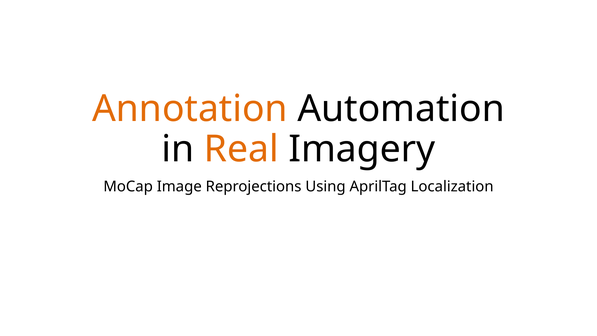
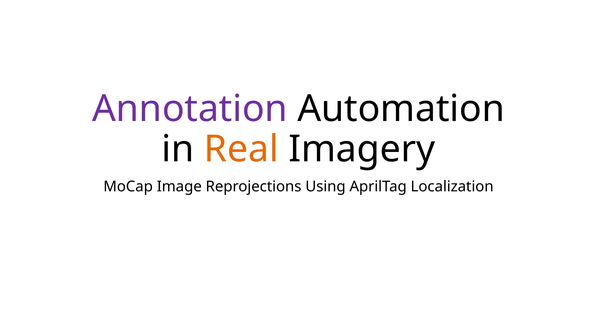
Annotation colour: orange -> purple
